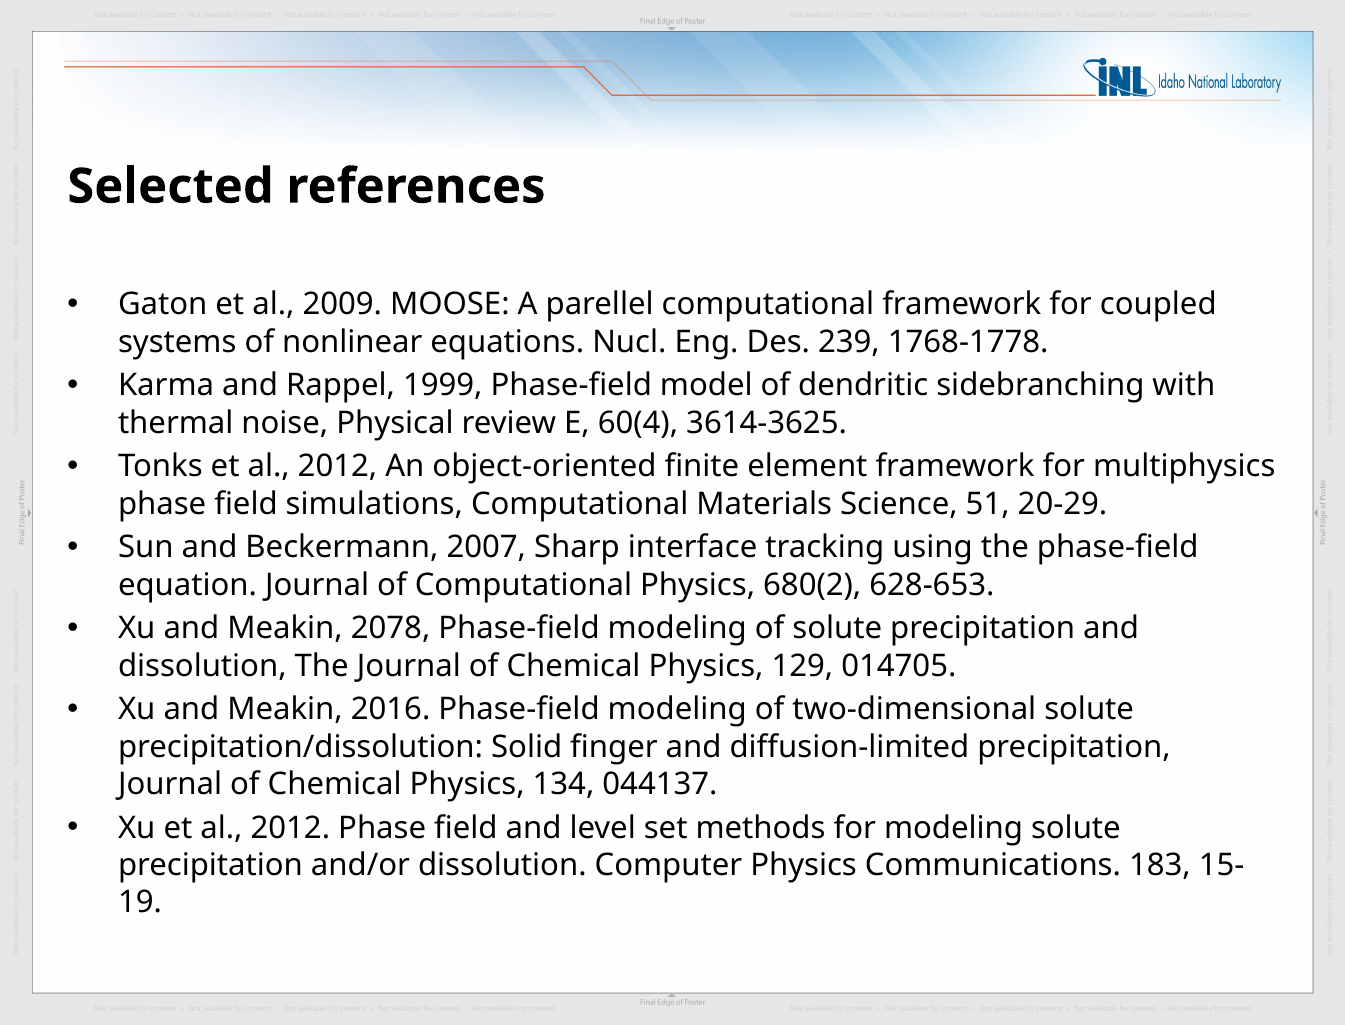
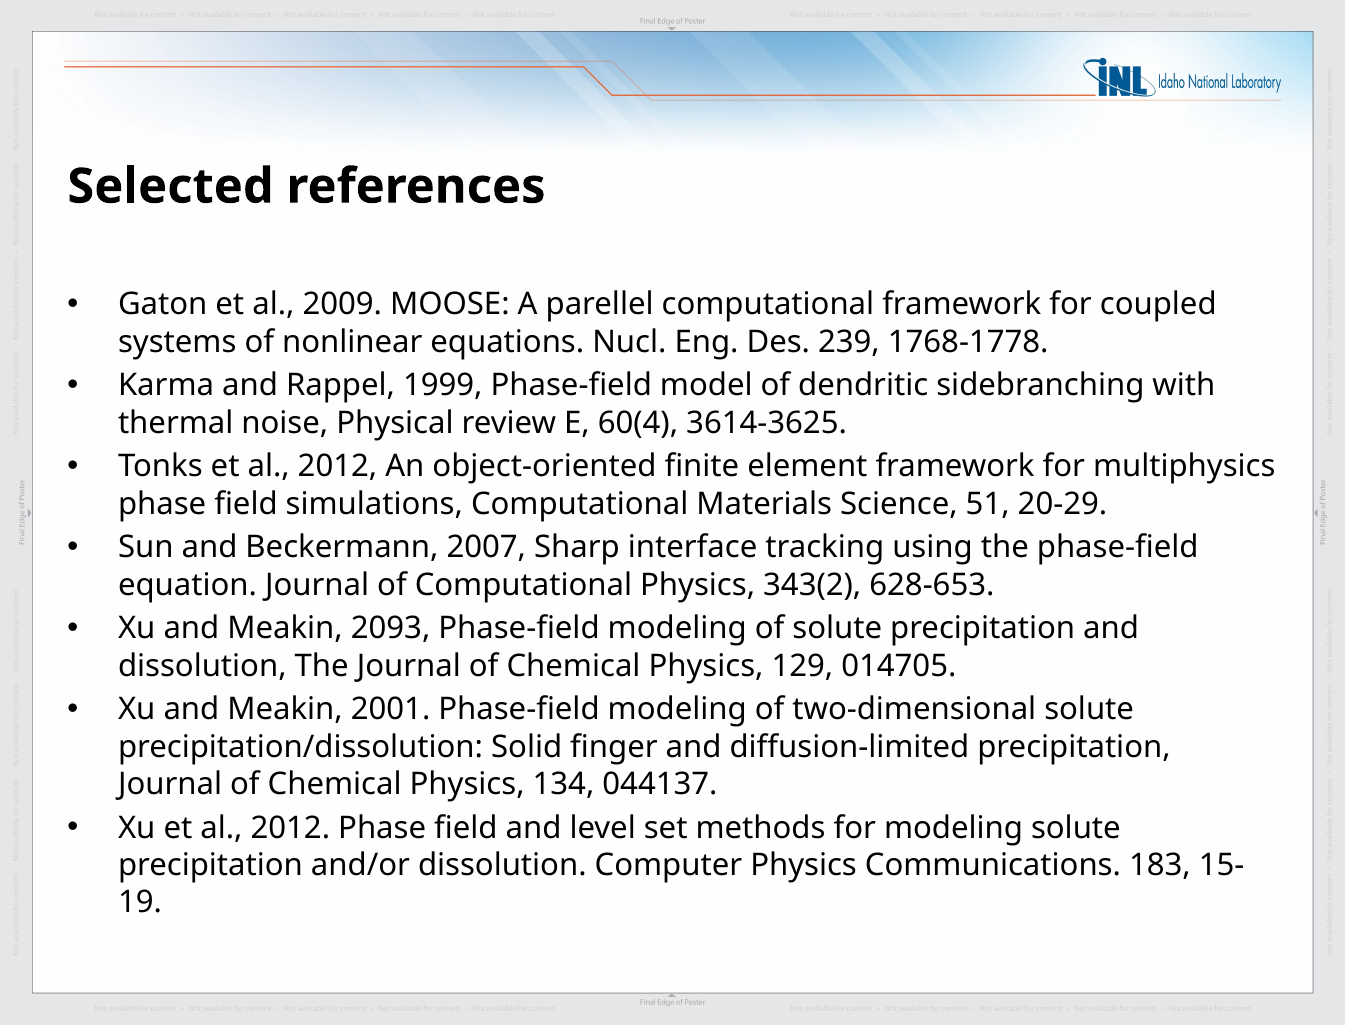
680(2: 680(2 -> 343(2
2078: 2078 -> 2093
2016: 2016 -> 2001
